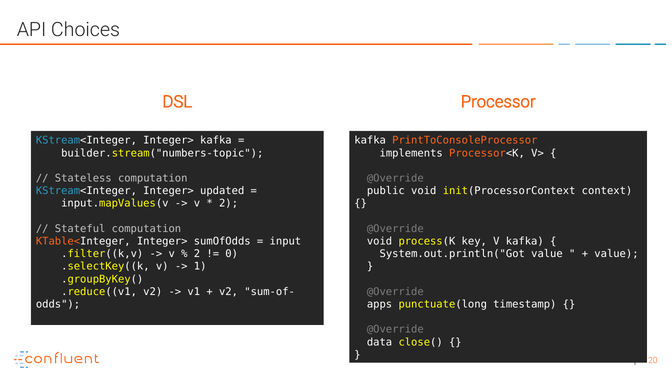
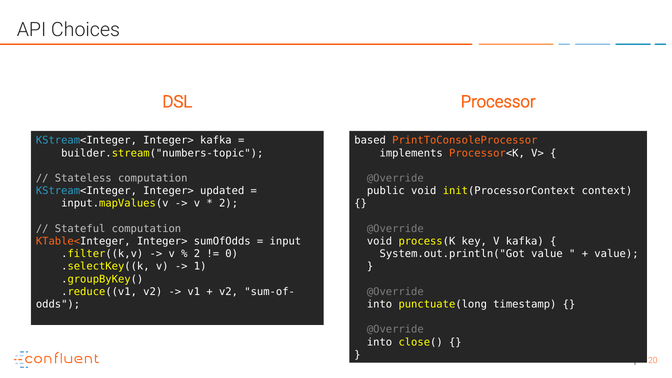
kafka at (370, 140): kafka -> based
apps at (380, 304): apps -> into
data at (380, 342): data -> into
